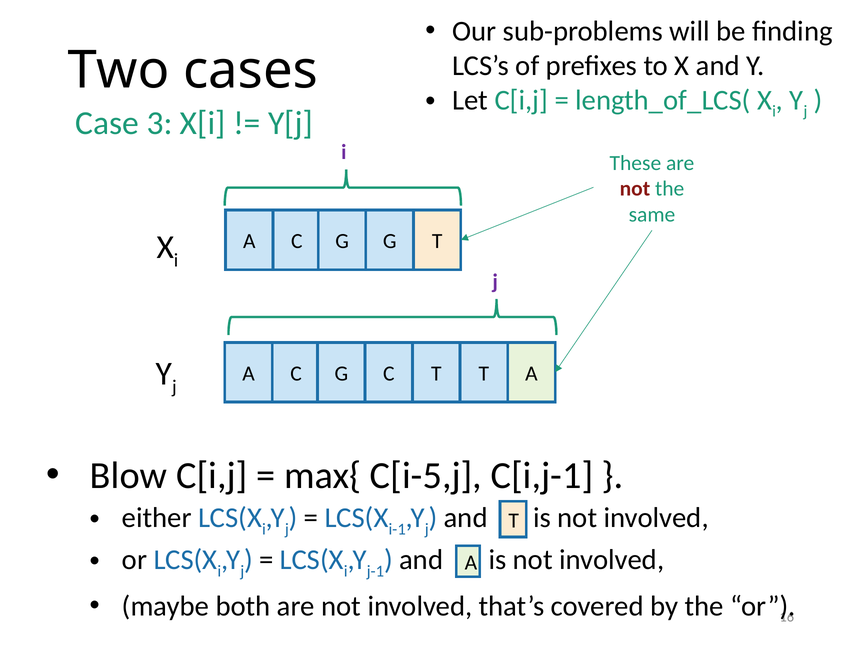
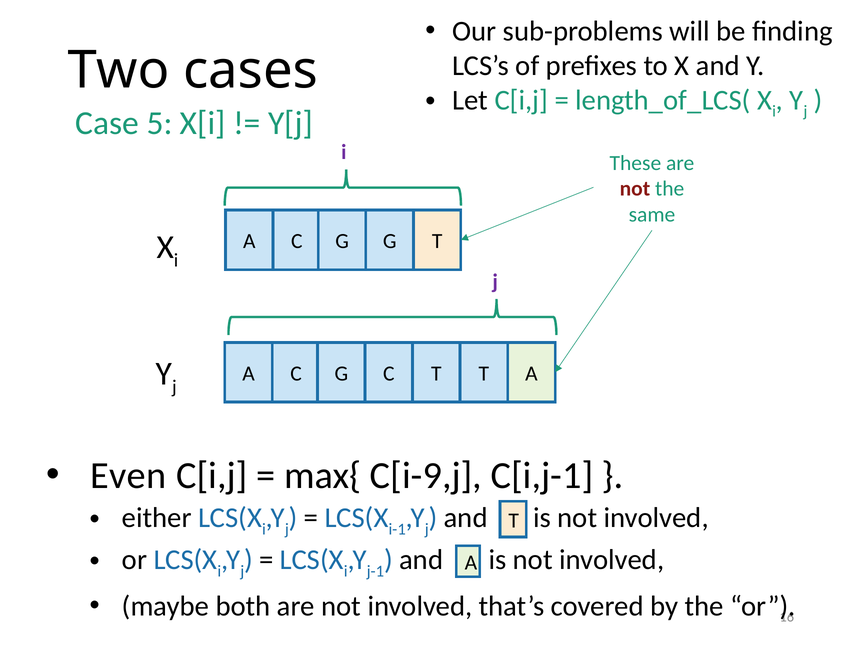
3: 3 -> 5
Blow: Blow -> Even
C[i-5,j: C[i-5,j -> C[i-9,j
